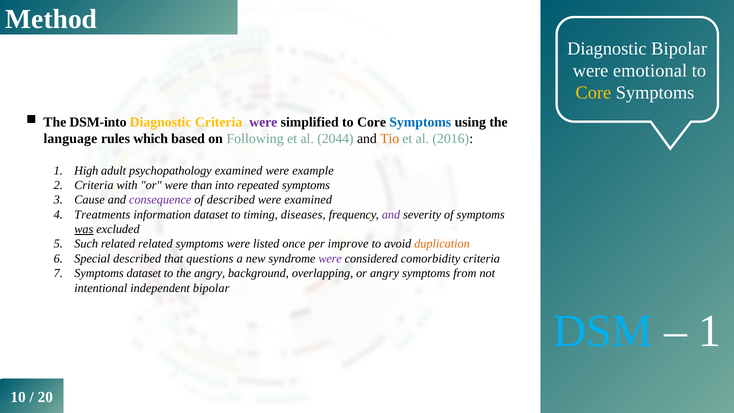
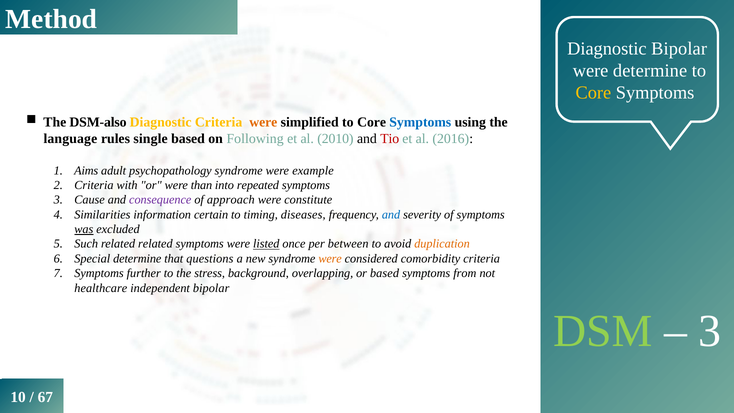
were emotional: emotional -> determine
DSM-into: DSM-into -> DSM-also
were at (263, 122) colour: purple -> orange
which: which -> single
2044: 2044 -> 2010
Tio colour: orange -> red
High: High -> Aims
psychopathology examined: examined -> syndrome
of described: described -> approach
were examined: examined -> constitute
Treatments: Treatments -> Similarities
information dataset: dataset -> certain
and at (391, 215) colour: purple -> blue
listed underline: none -> present
improve: improve -> between
Special described: described -> determine
were at (330, 259) colour: purple -> orange
Symptoms dataset: dataset -> further
the angry: angry -> stress
or angry: angry -> based
intentional: intentional -> healthcare
DSM colour: light blue -> light green
1 at (710, 331): 1 -> 3
20: 20 -> 67
